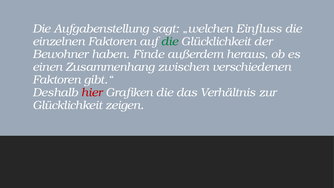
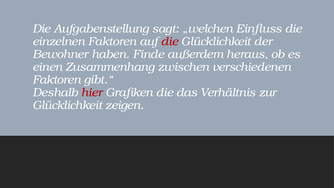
die at (170, 41) colour: green -> red
